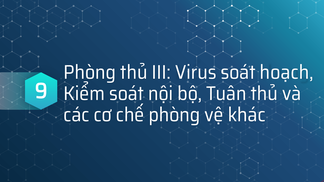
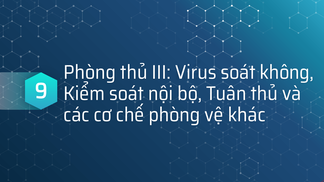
hoạch: hoạch -> không
